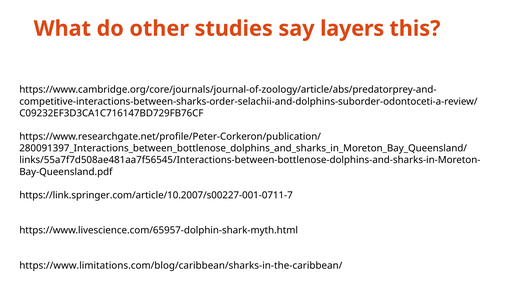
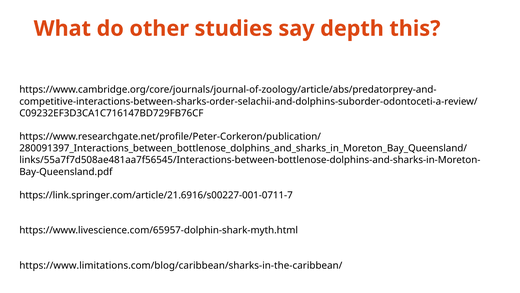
layers: layers -> depth
https://link.springer.com/article/10.2007/s00227-001-0711-7: https://link.springer.com/article/10.2007/s00227-001-0711-7 -> https://link.springer.com/article/21.6916/s00227-001-0711-7
